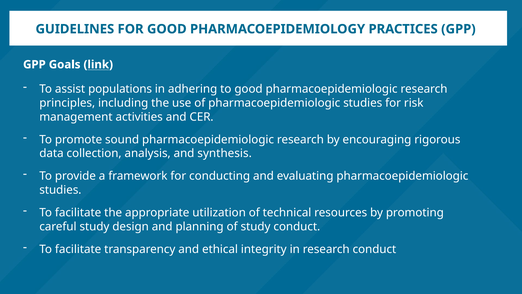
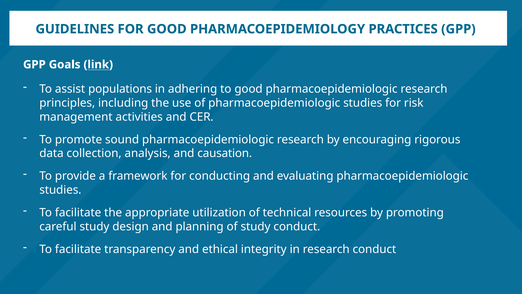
synthesis: synthesis -> causation
